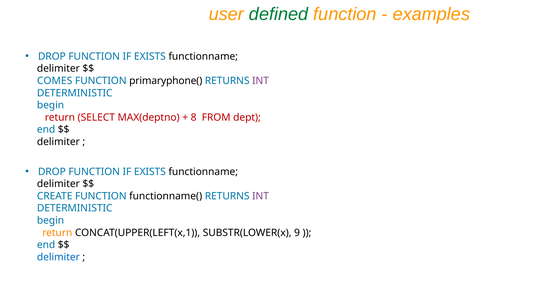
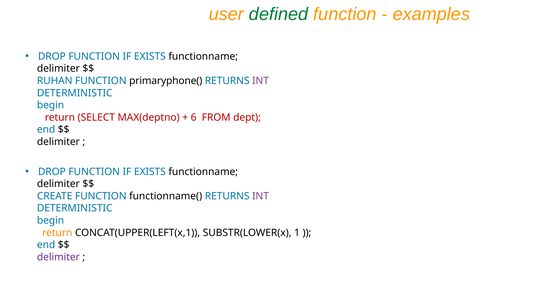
COMES: COMES -> RUHAN
8: 8 -> 6
9: 9 -> 1
delimiter at (58, 257) colour: blue -> purple
